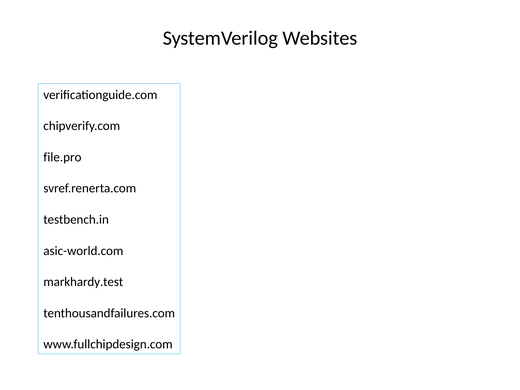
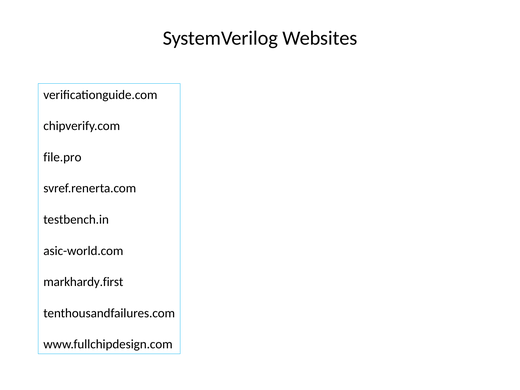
markhardy.test: markhardy.test -> markhardy.first
